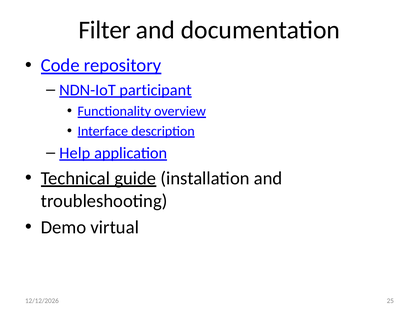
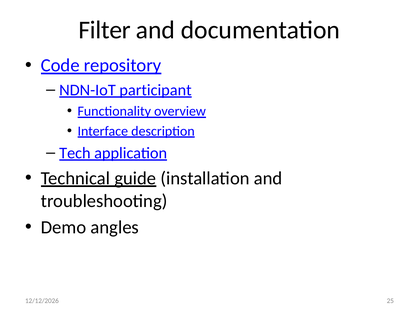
Help: Help -> Tech
virtual: virtual -> angles
